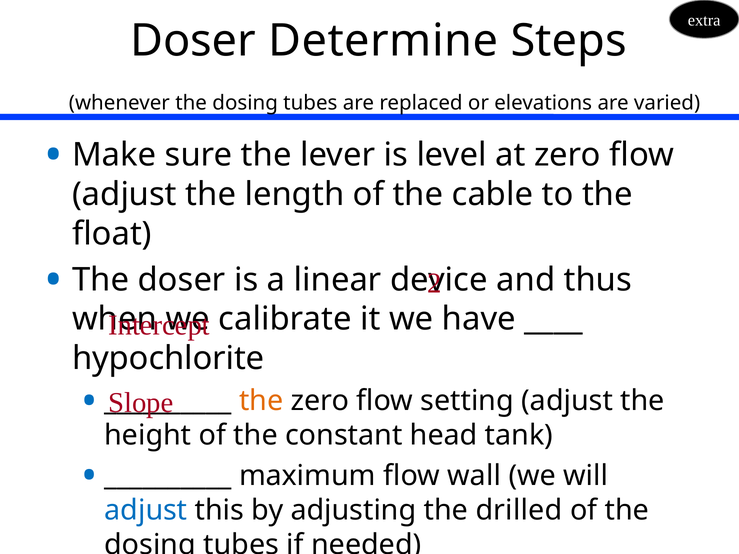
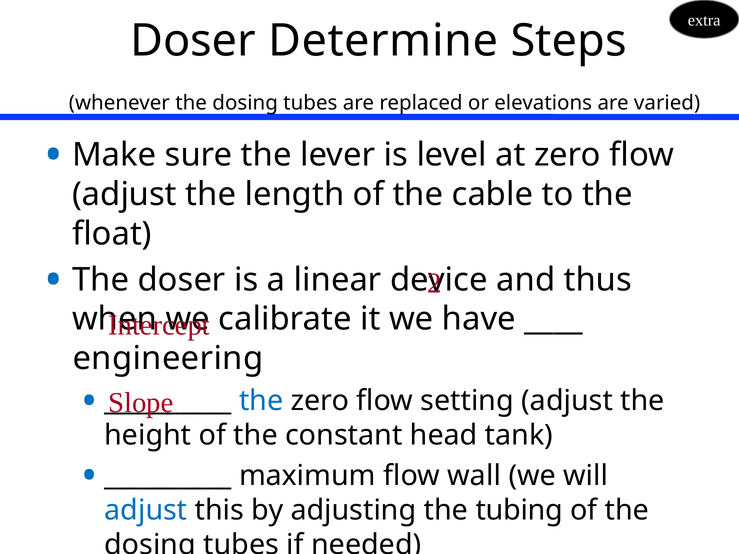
hypochlorite: hypochlorite -> engineering
the at (261, 401) colour: orange -> blue
drilled: drilled -> tubing
